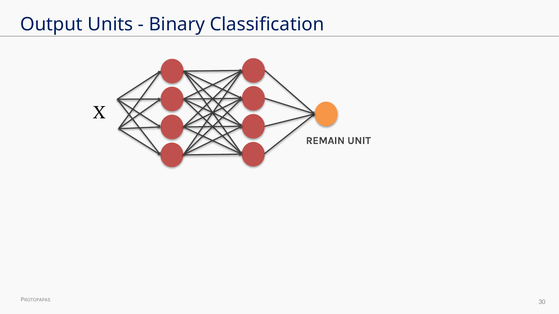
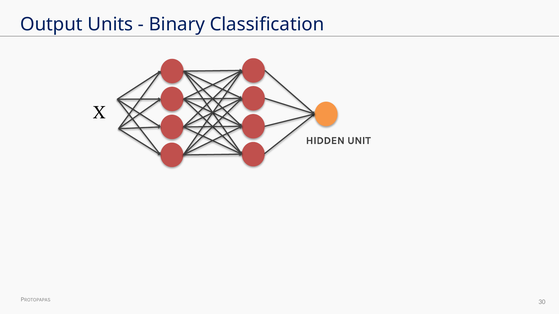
REMAIN: REMAIN -> HIDDEN
